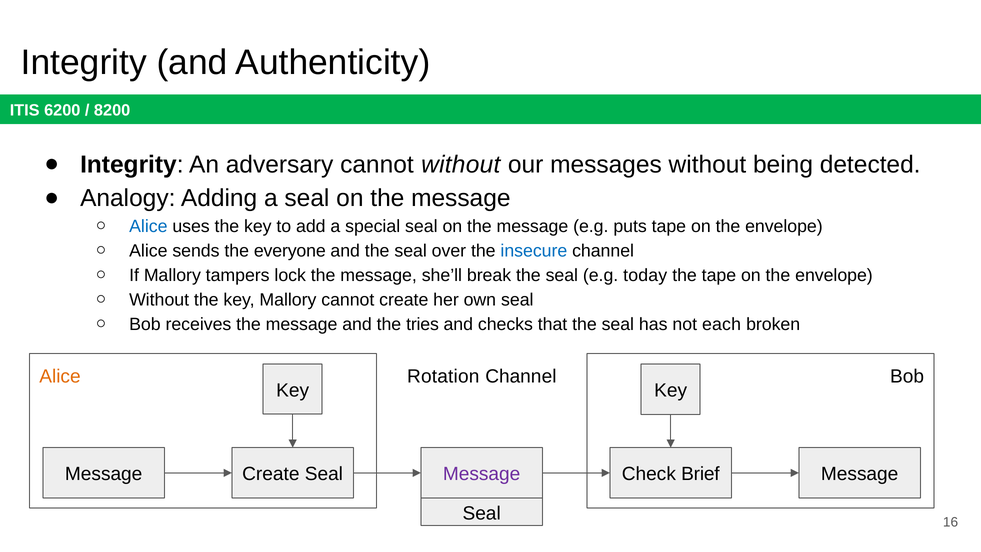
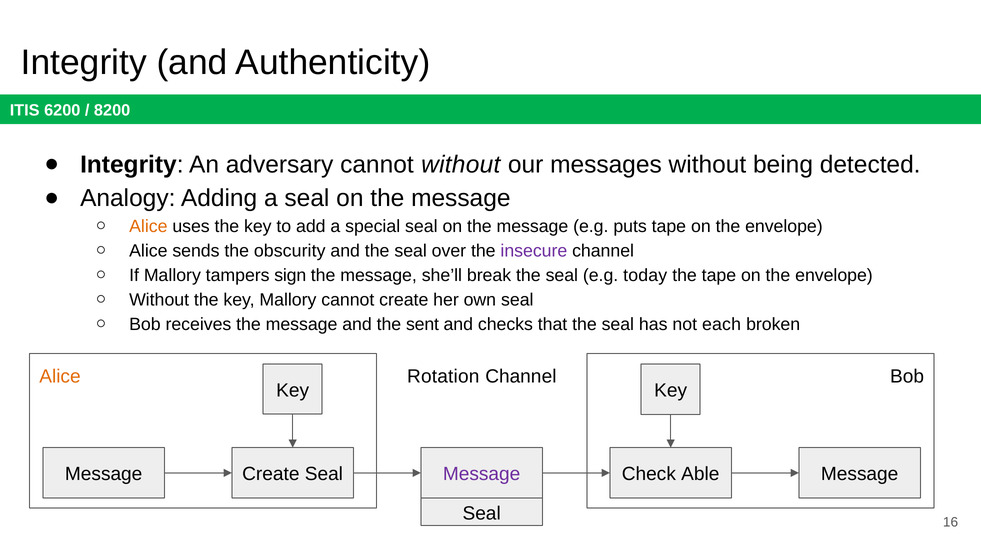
Alice at (148, 226) colour: blue -> orange
everyone: everyone -> obscurity
insecure colour: blue -> purple
lock: lock -> sign
tries: tries -> sent
Brief: Brief -> Able
